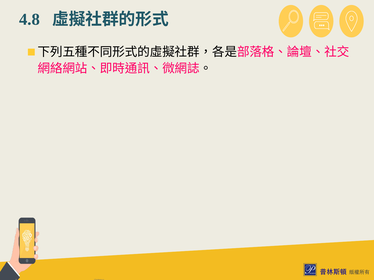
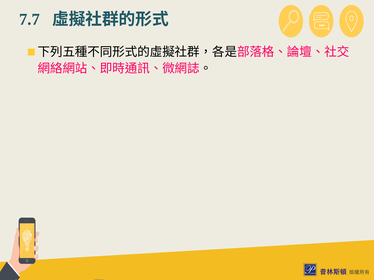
4.8: 4.8 -> 7.7
